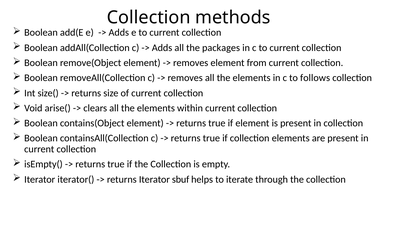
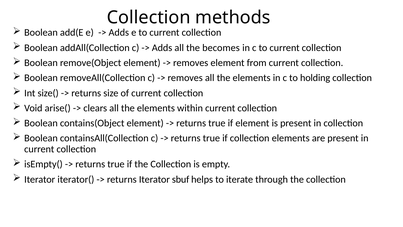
packages: packages -> becomes
follows: follows -> holding
